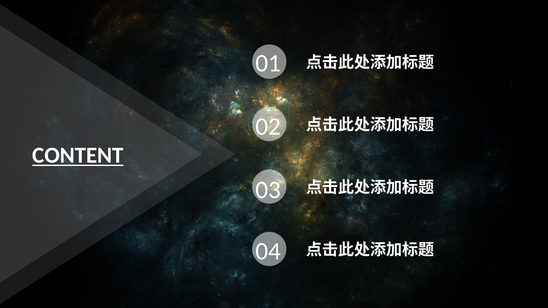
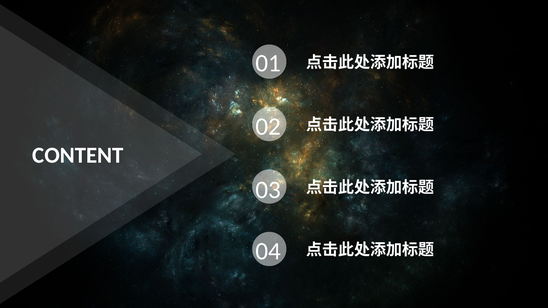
CONTENT underline: present -> none
